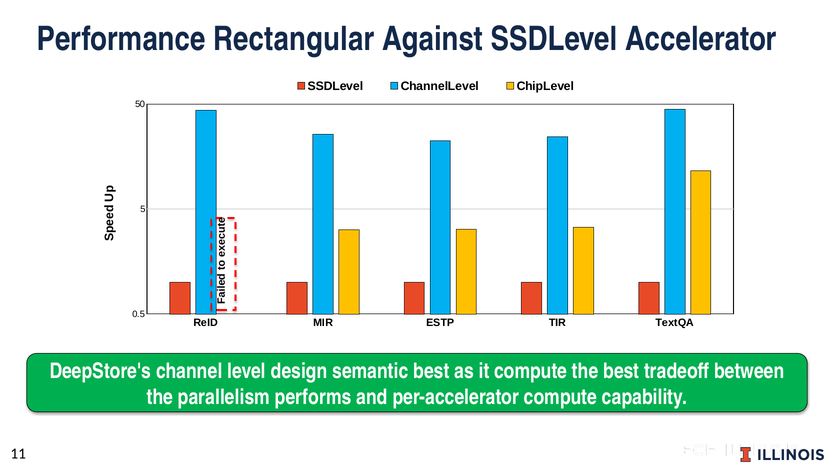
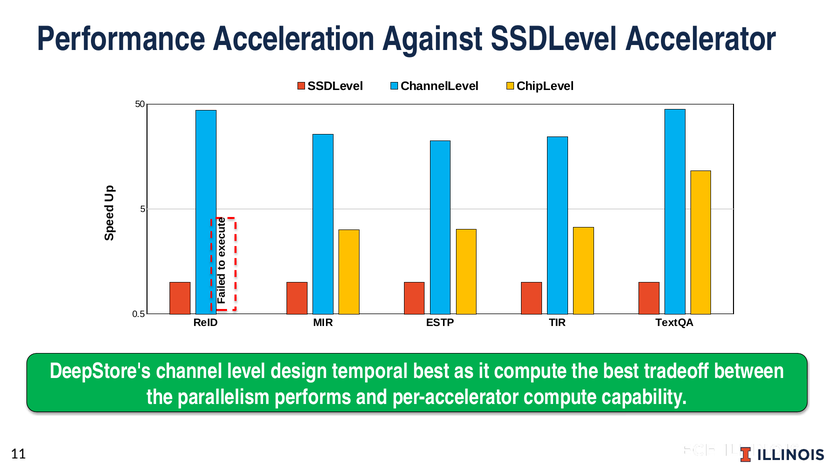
Rectangular: Rectangular -> Acceleration
semantic: semantic -> temporal
